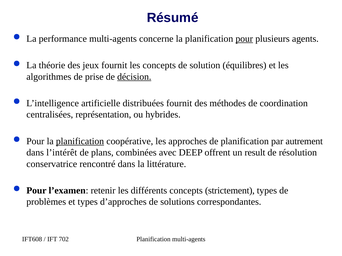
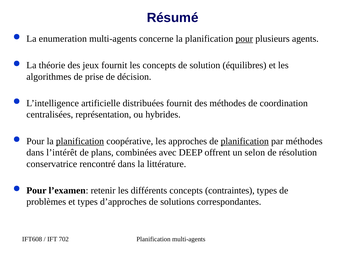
performance: performance -> enumeration
décision underline: present -> none
planification at (245, 141) underline: none -> present
par autrement: autrement -> méthodes
result: result -> selon
strictement: strictement -> contraintes
